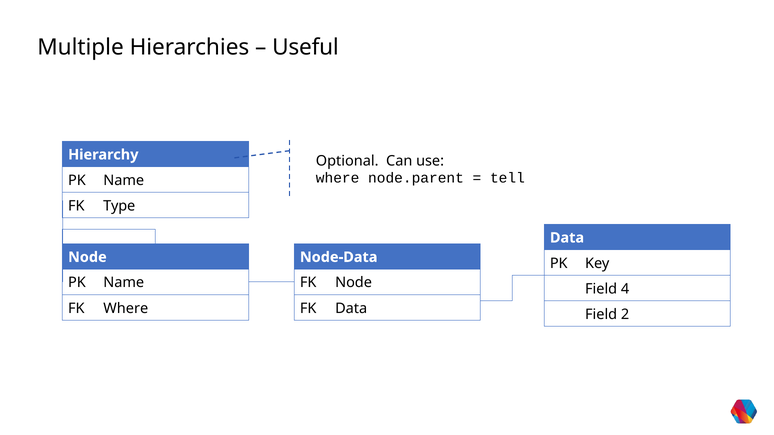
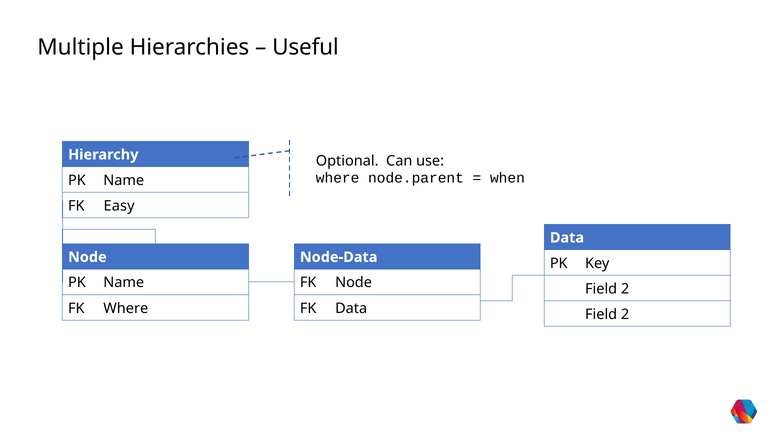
tell: tell -> when
Type: Type -> Easy
4 at (625, 289): 4 -> 2
